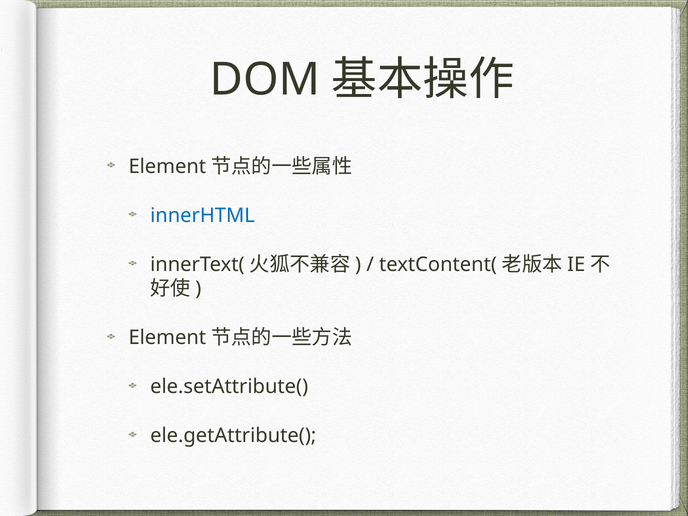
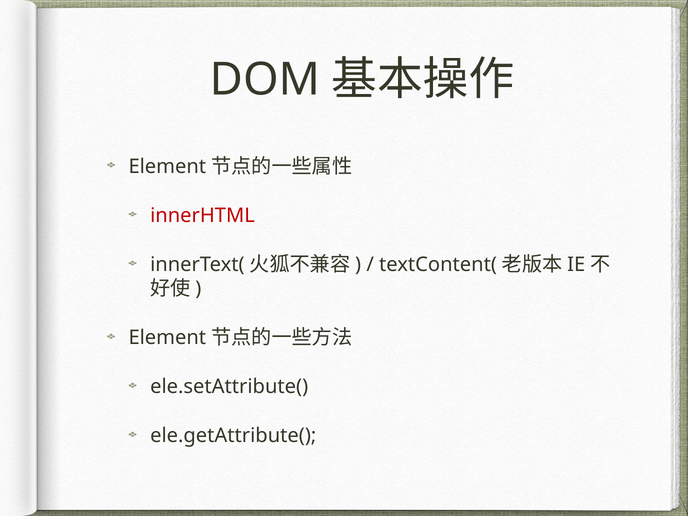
innerHTML colour: blue -> red
